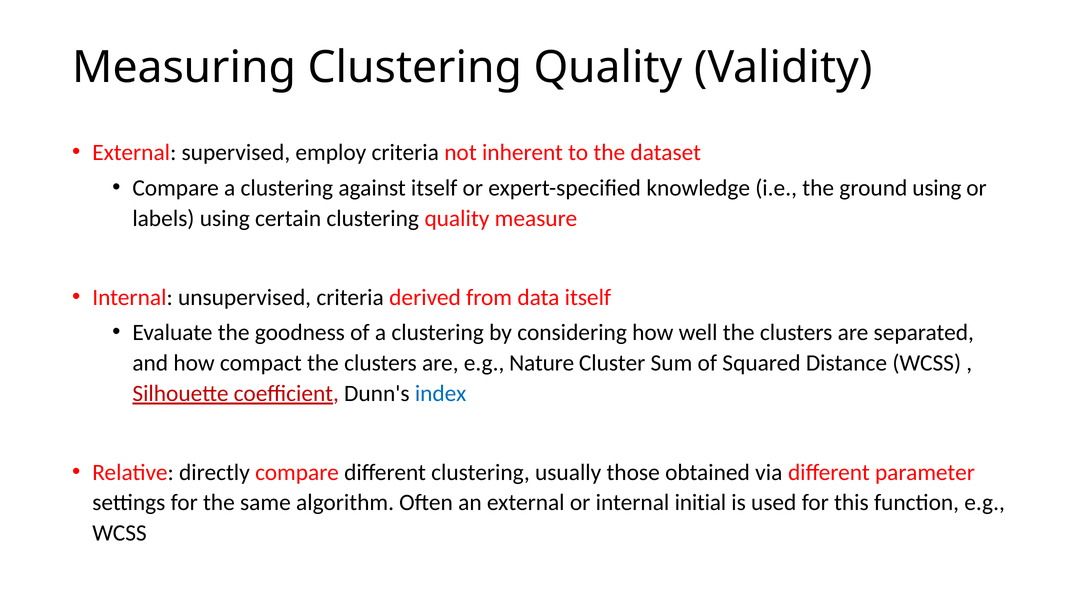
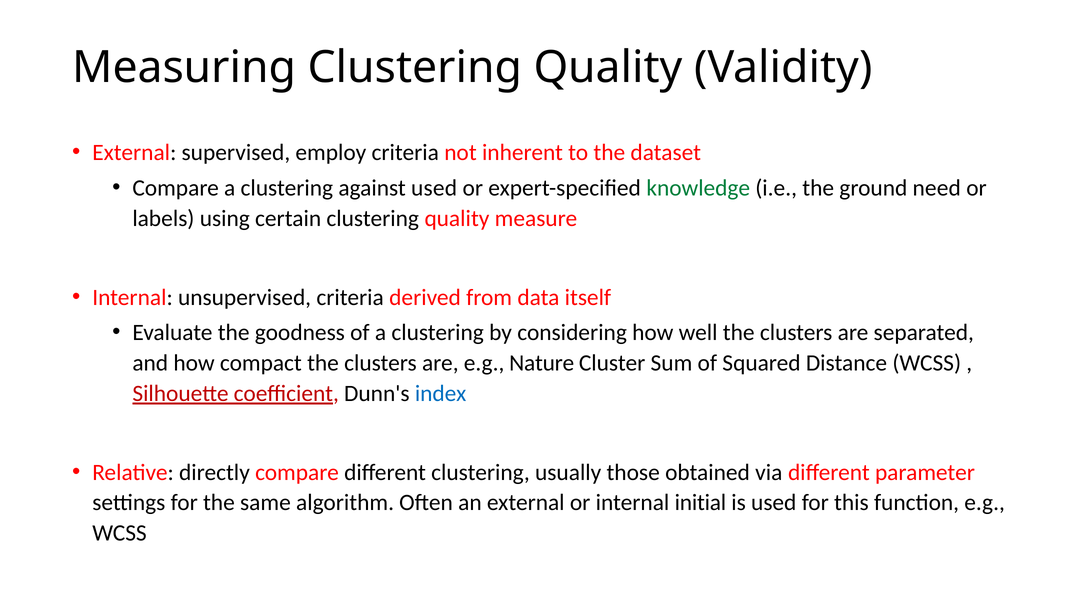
against itself: itself -> used
knowledge colour: black -> green
ground using: using -> need
